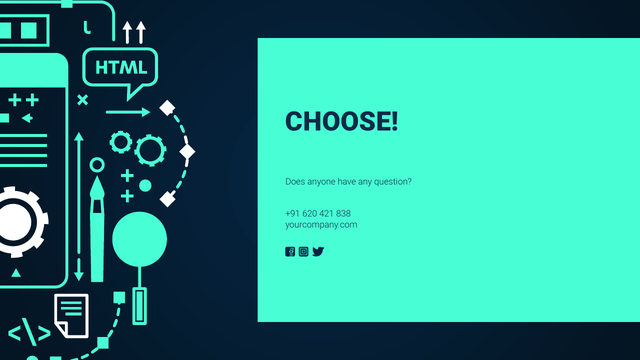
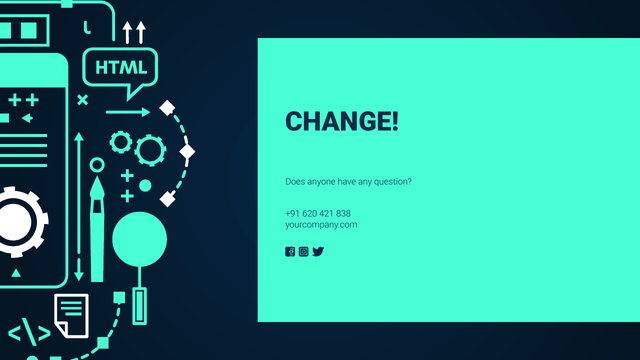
CHOOSE: CHOOSE -> CHANGE
